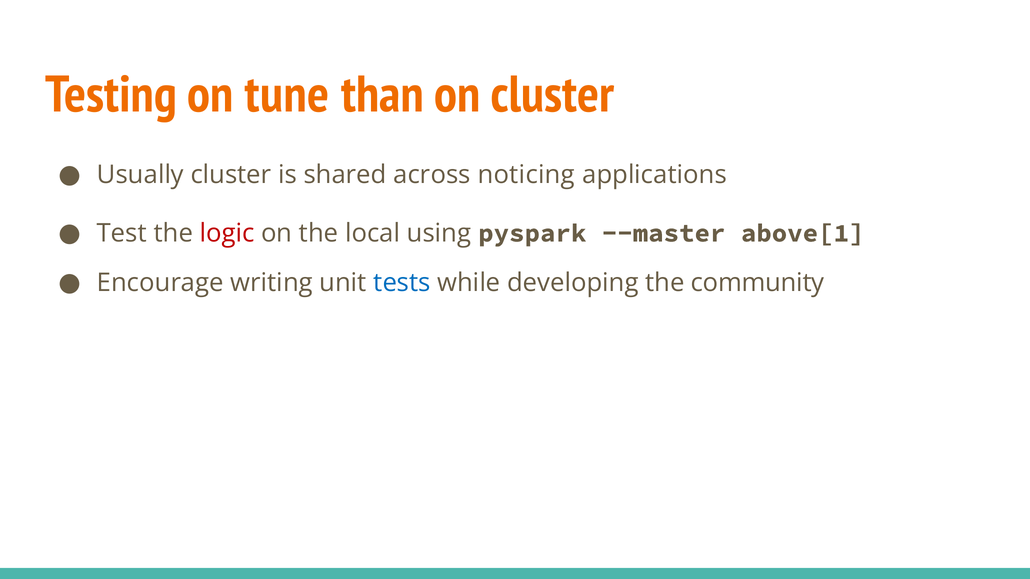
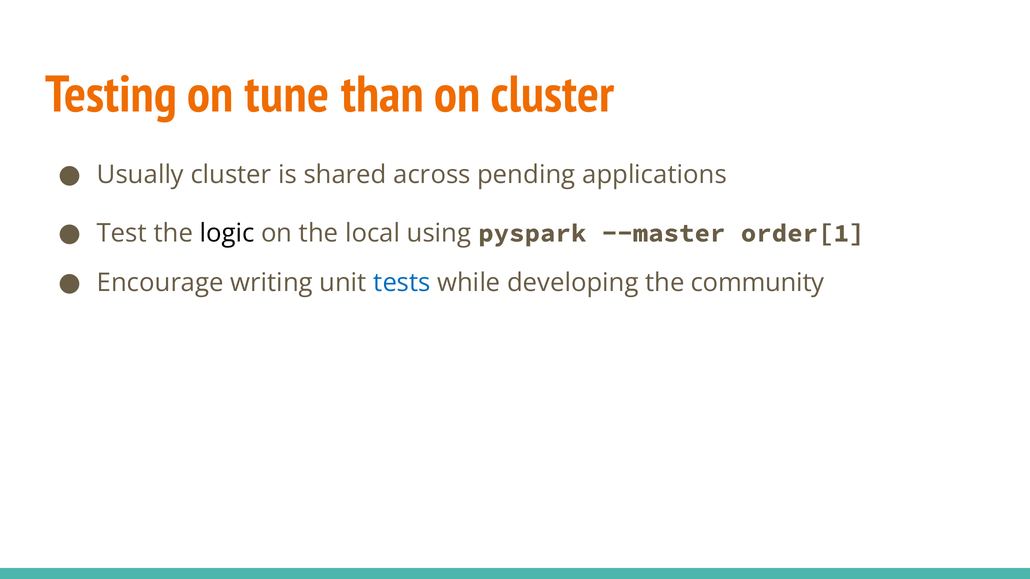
noticing: noticing -> pending
logic colour: red -> black
above[1: above[1 -> order[1
